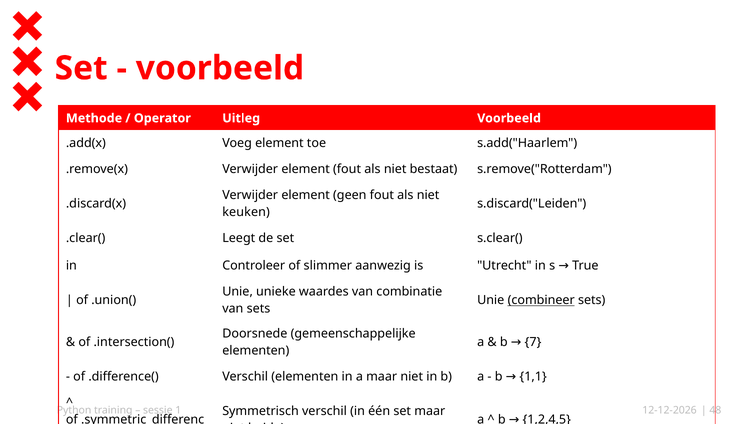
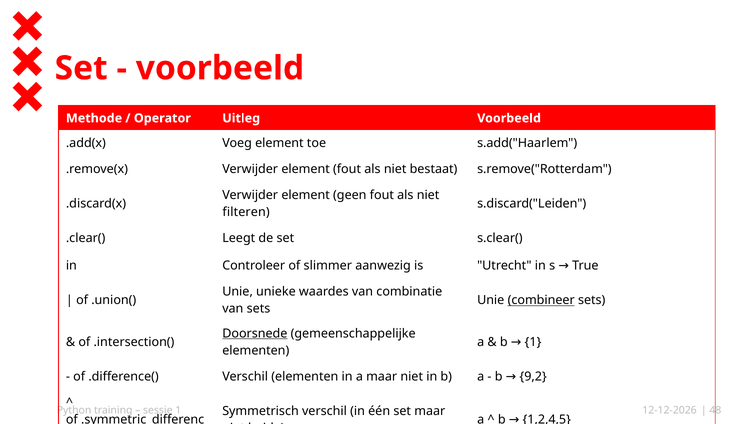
keuken: keuken -> filteren
Doorsnede underline: none -> present
b 7: 7 -> 1
1,1: 1,1 -> 9,2
